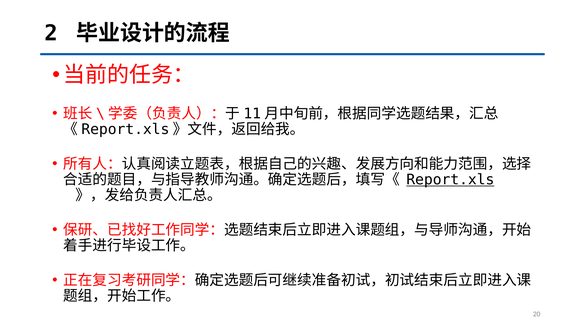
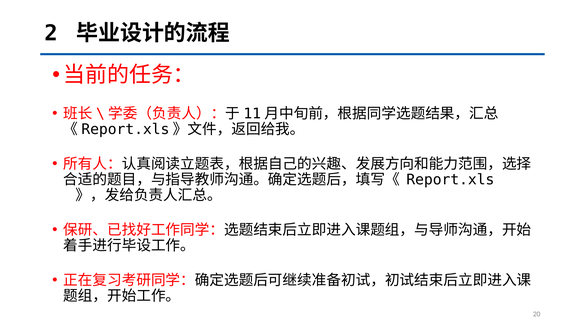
Report.xls underline: present -> none
